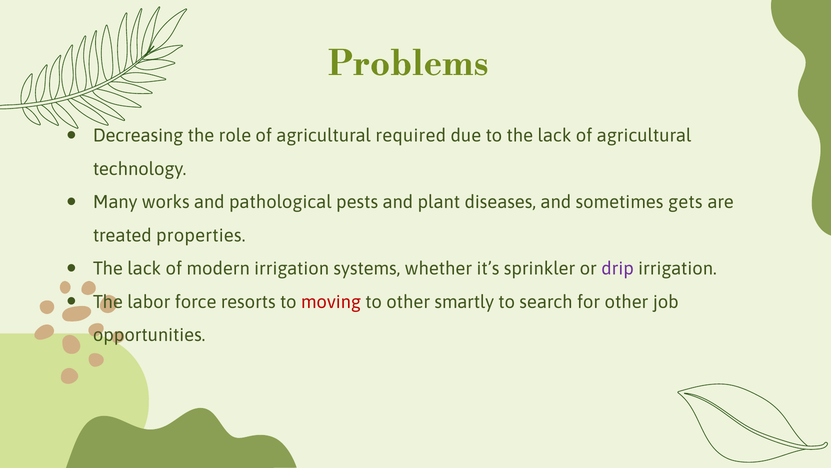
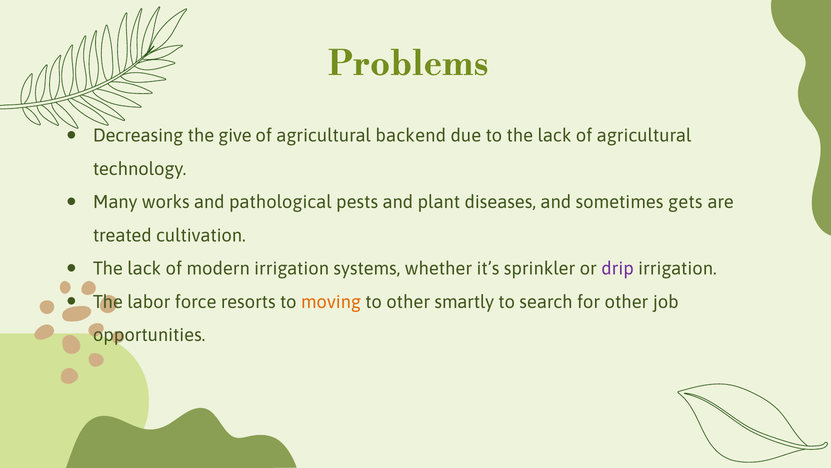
role: role -> give
required: required -> backend
properties: properties -> cultivation
moving colour: red -> orange
